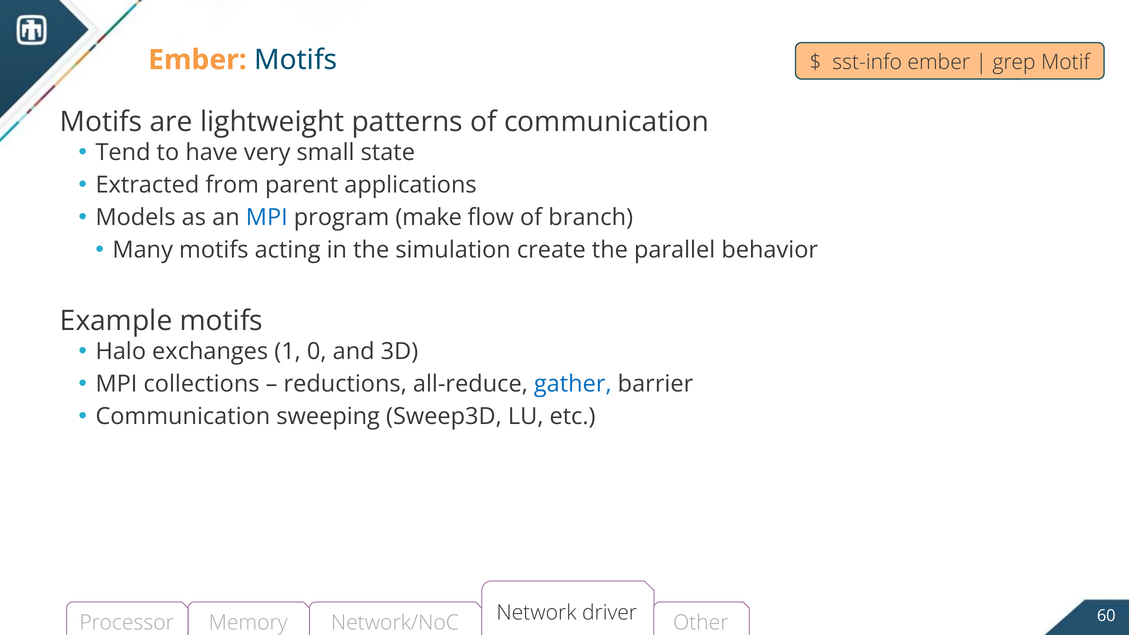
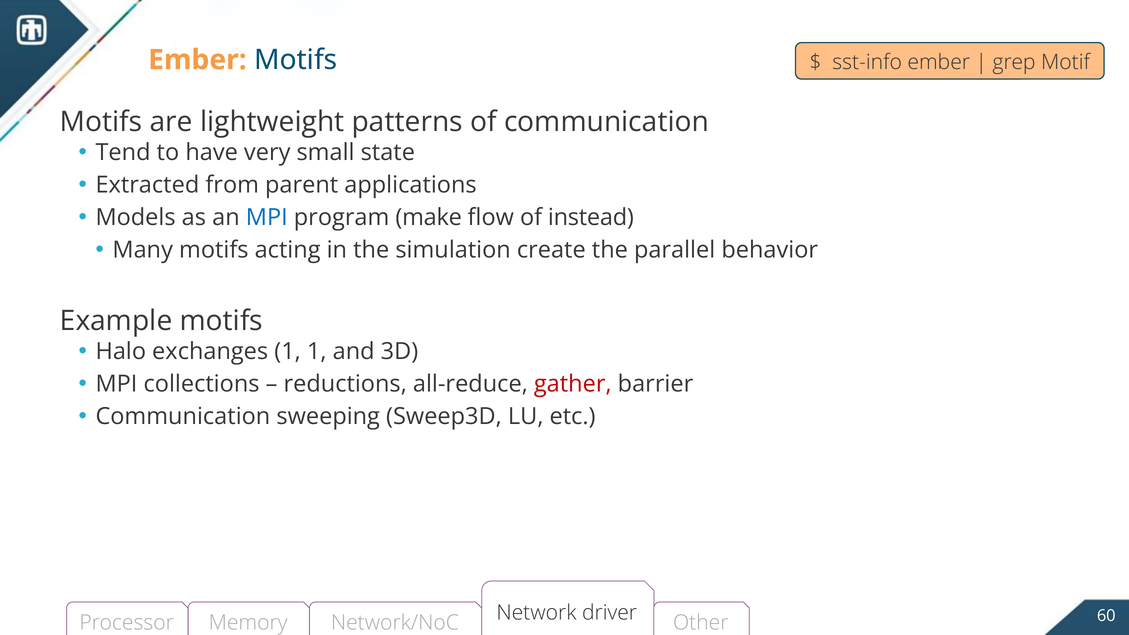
branch: branch -> instead
1 0: 0 -> 1
gather colour: blue -> red
